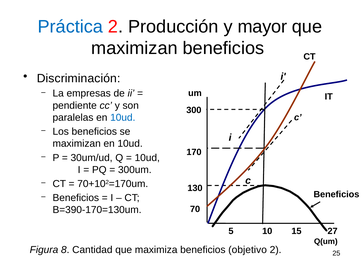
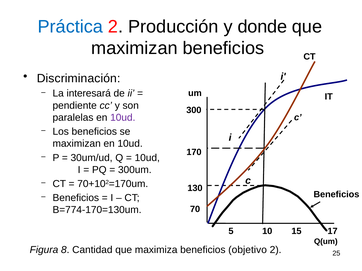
mayor: mayor -> donde
empresas: empresas -> interesará
10ud at (123, 118) colour: blue -> purple
B=390-170=130um: B=390-170=130um -> B=774-170=130um
27: 27 -> 17
